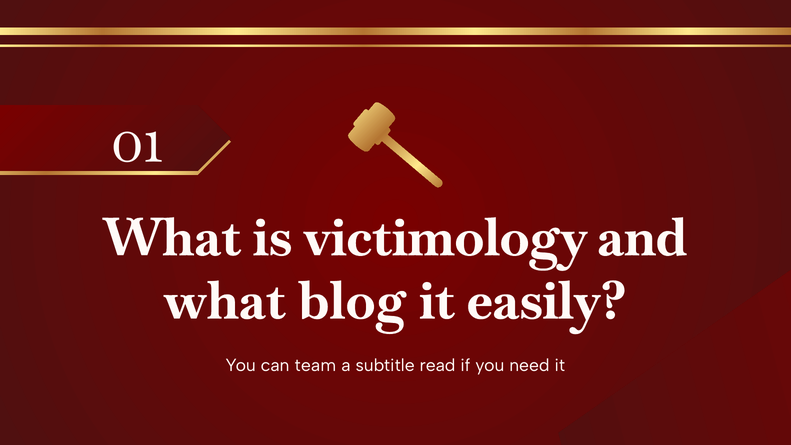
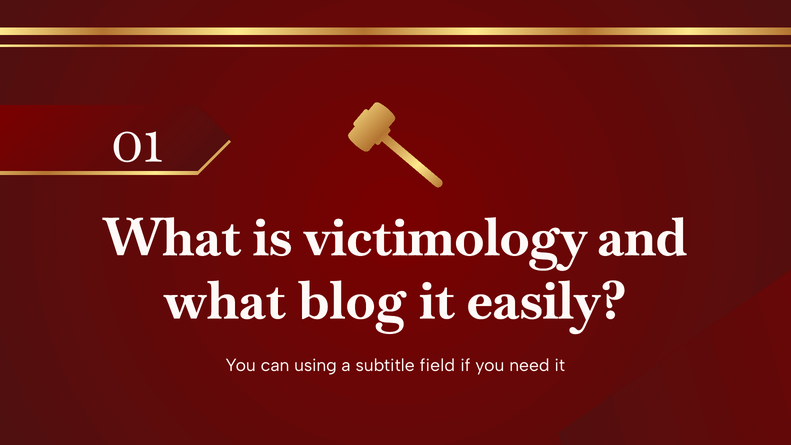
team: team -> using
read: read -> field
